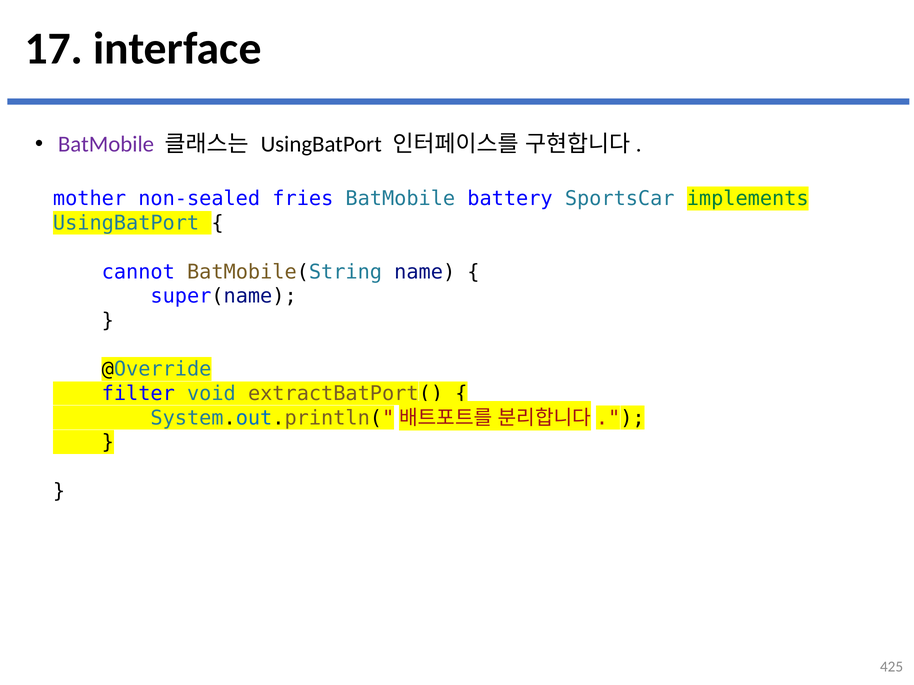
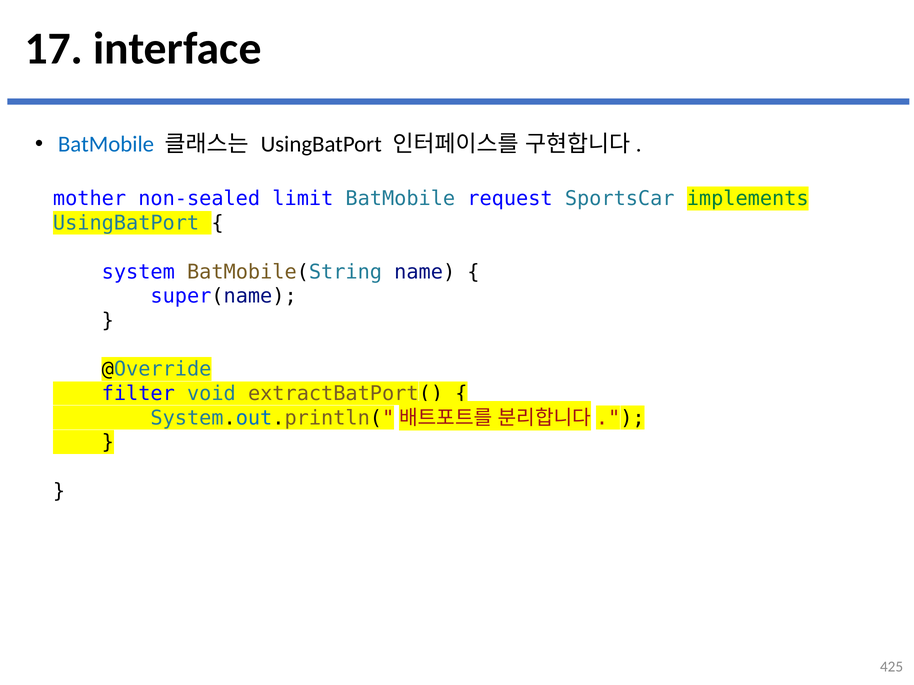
BatMobile at (106, 144) colour: purple -> blue
fries: fries -> limit
battery: battery -> request
cannot: cannot -> system
